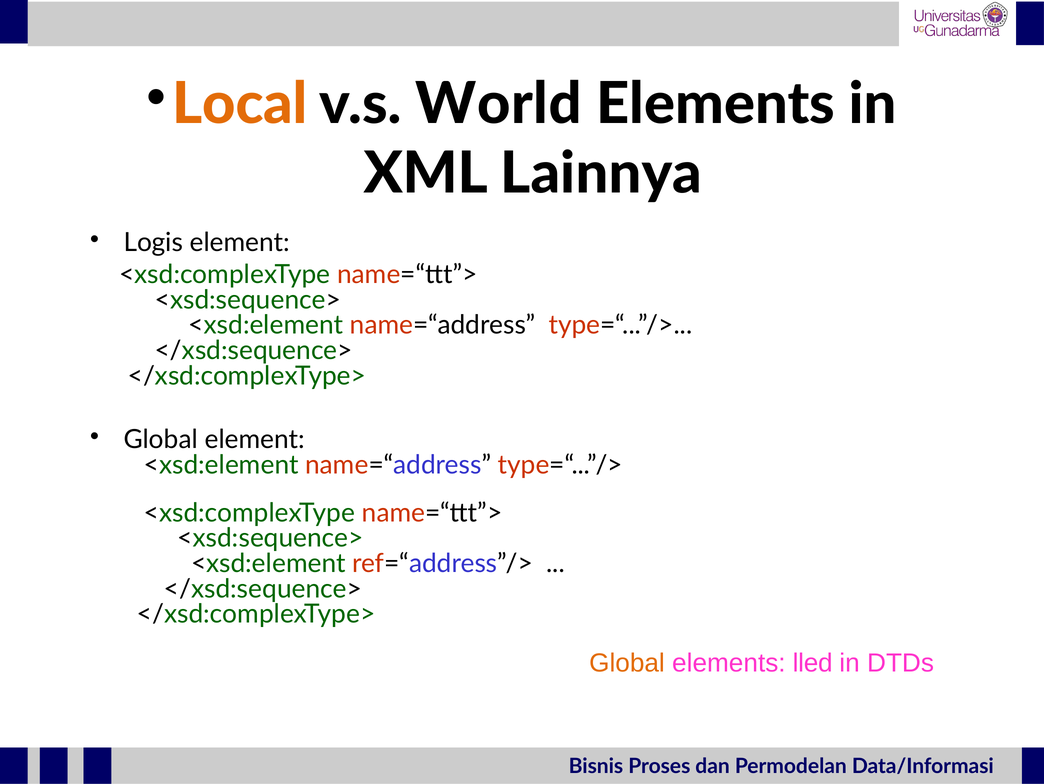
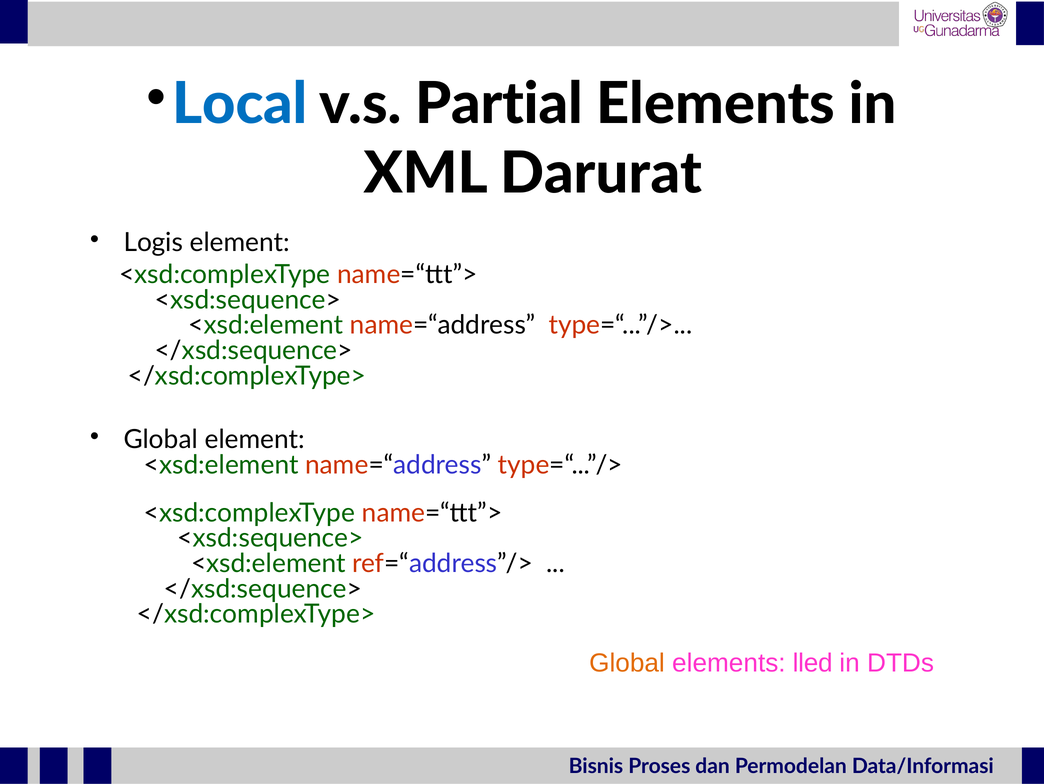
Local colour: orange -> blue
World: World -> Partial
Lainnya: Lainnya -> Darurat
